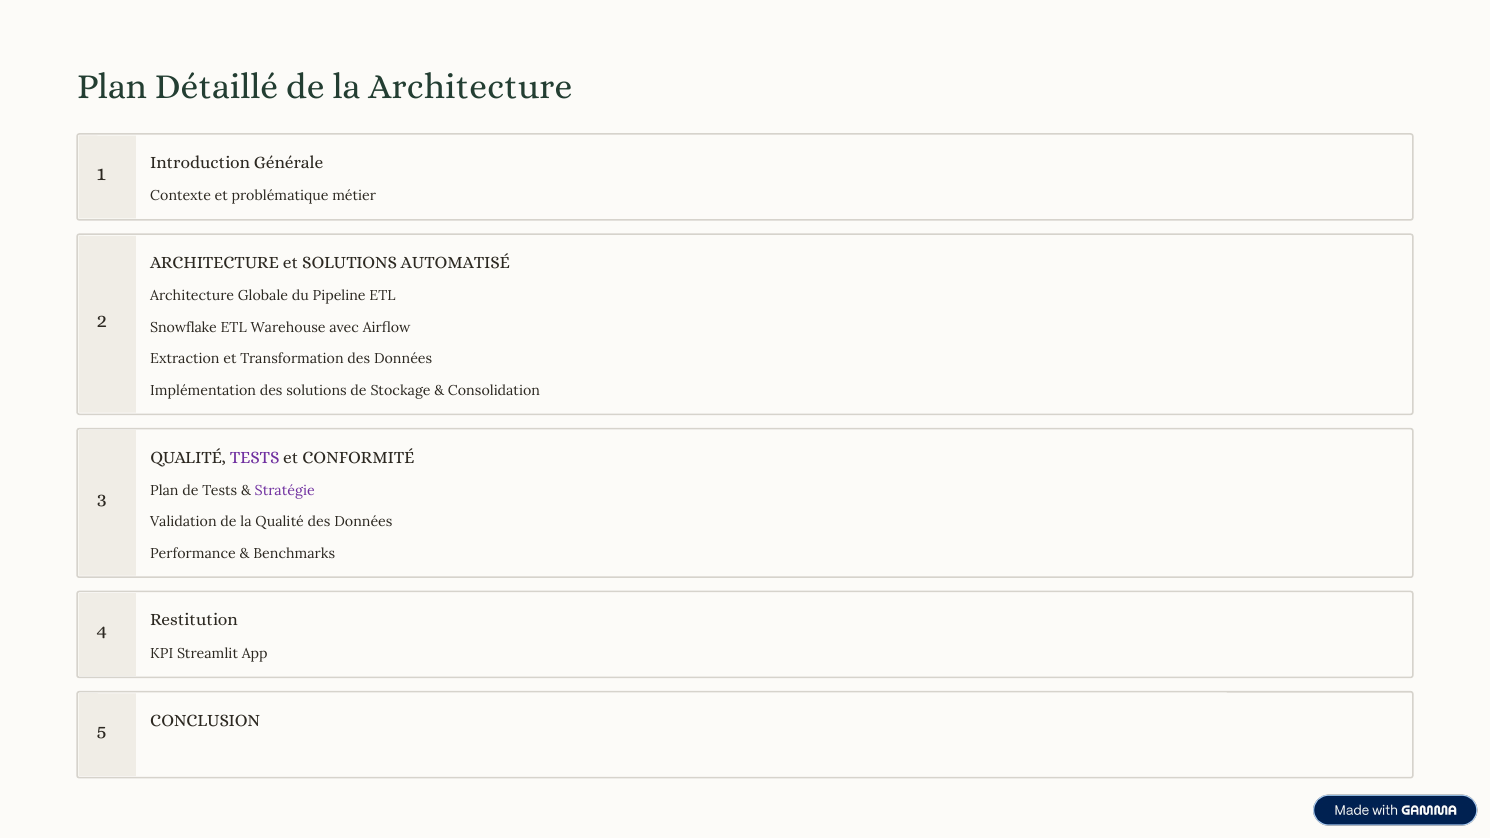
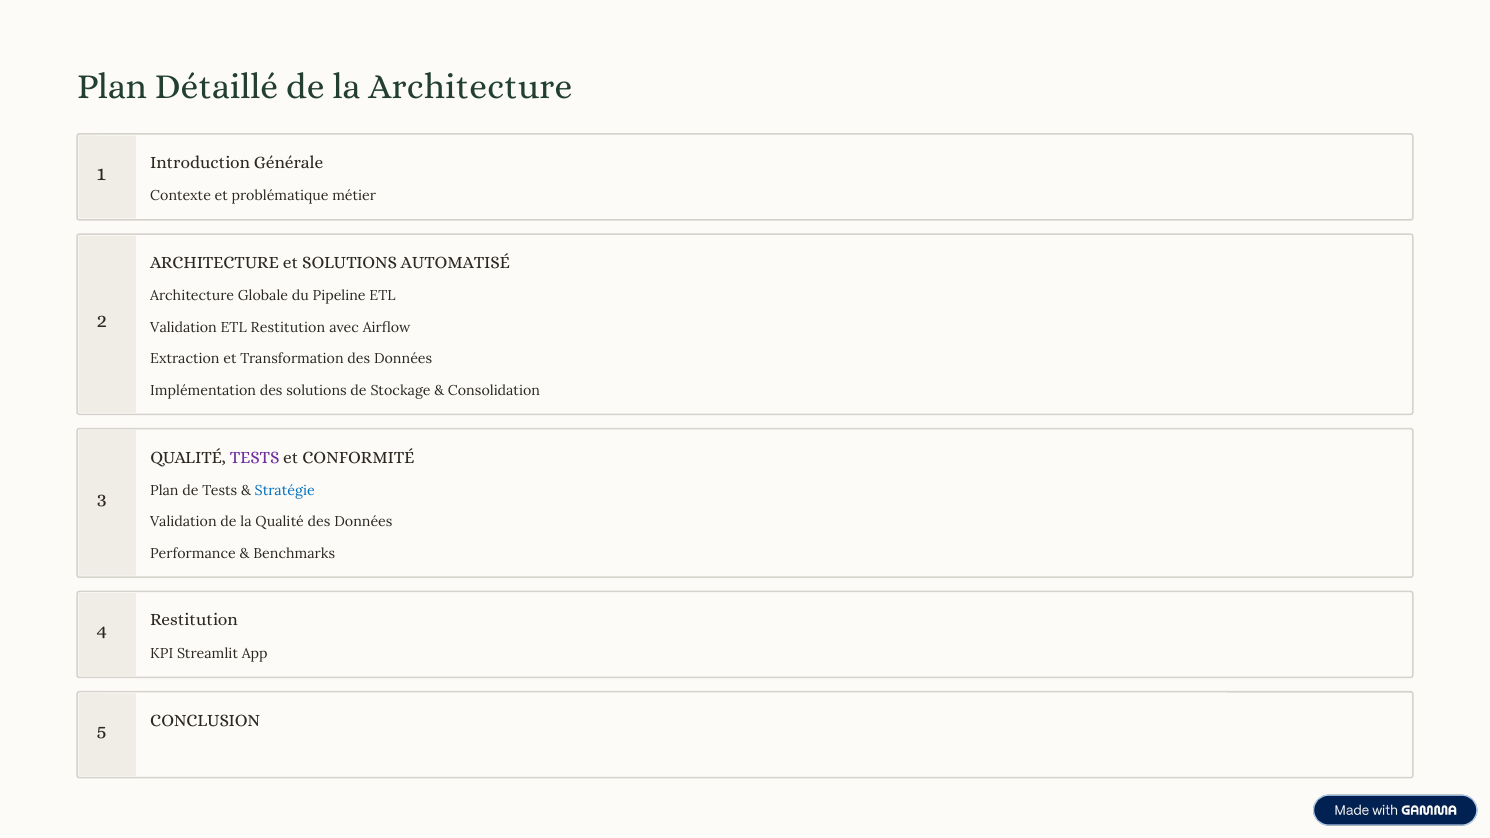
Snowflake at (184, 328): Snowflake -> Validation
ETL Warehouse: Warehouse -> Restitution
Stratégie colour: purple -> blue
